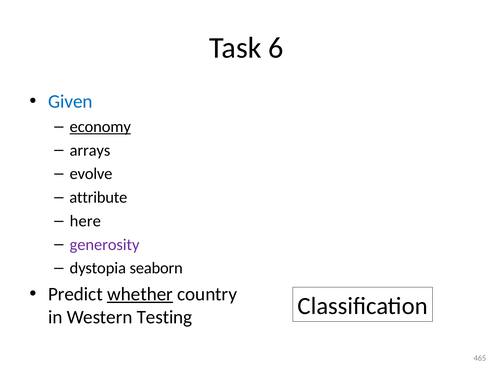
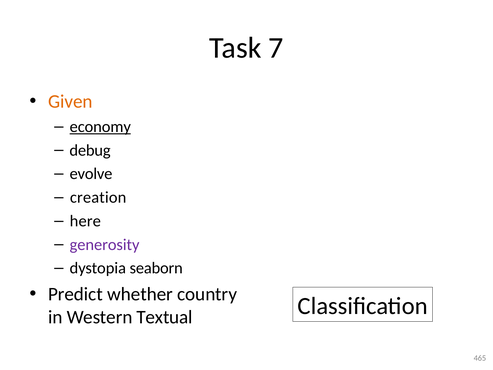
6: 6 -> 7
Given colour: blue -> orange
arrays: arrays -> debug
attribute: attribute -> creation
whether underline: present -> none
Testing: Testing -> Textual
